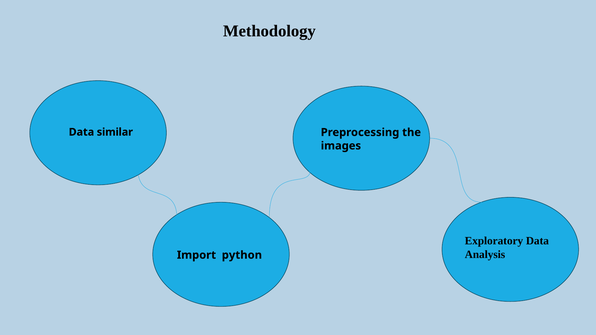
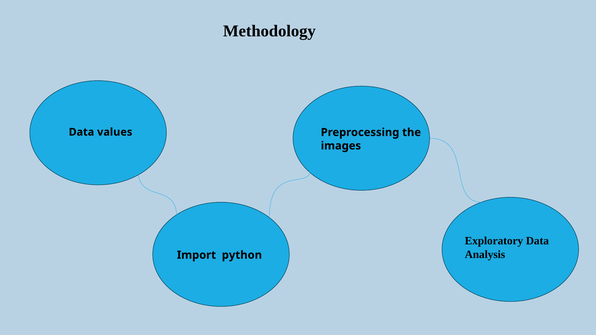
similar: similar -> values
